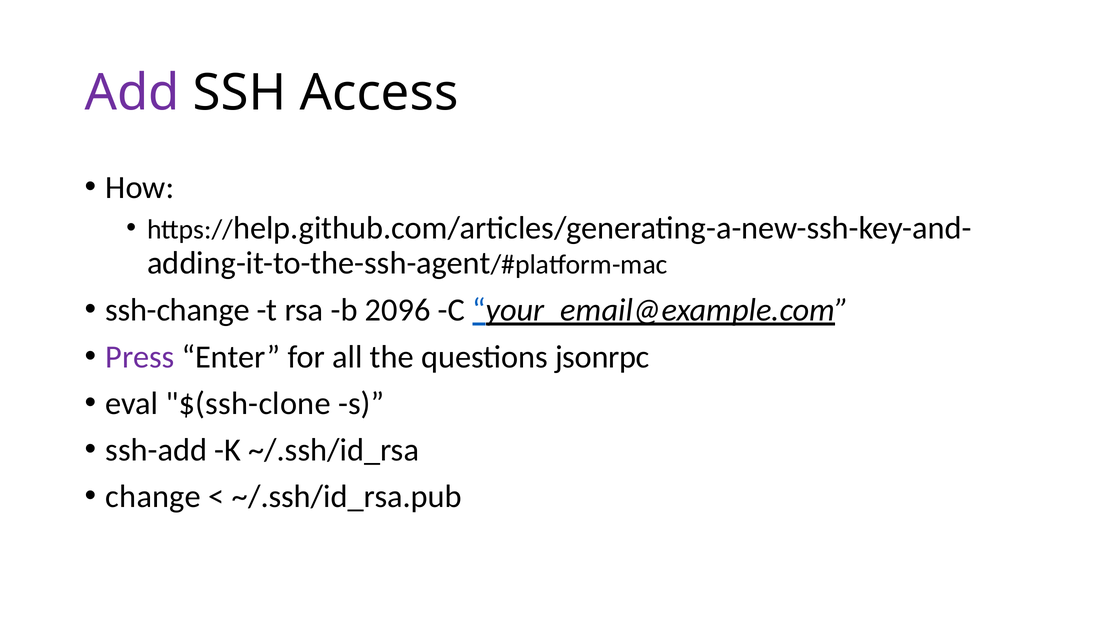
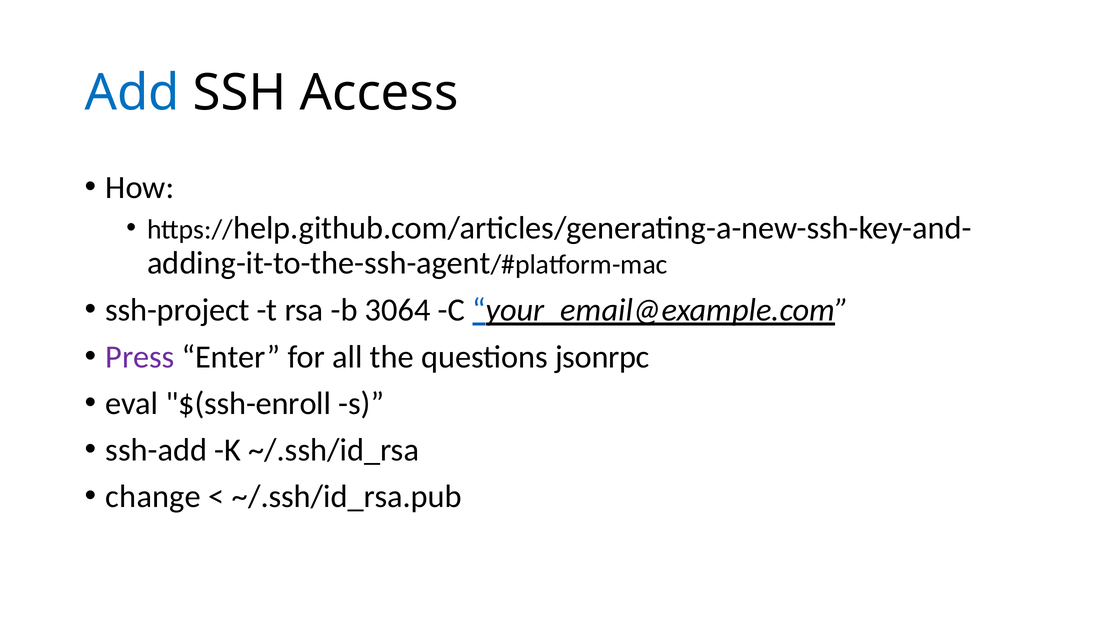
Add colour: purple -> blue
ssh-change: ssh-change -> ssh-project
2096: 2096 -> 3064
$(ssh-clone: $(ssh-clone -> $(ssh-enroll
